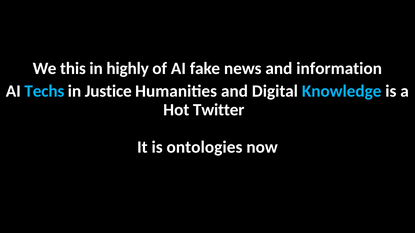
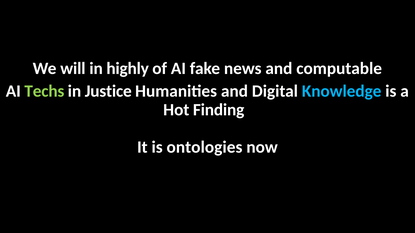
this: this -> will
information: information -> computable
Techs colour: light blue -> light green
Twitter: Twitter -> Finding
